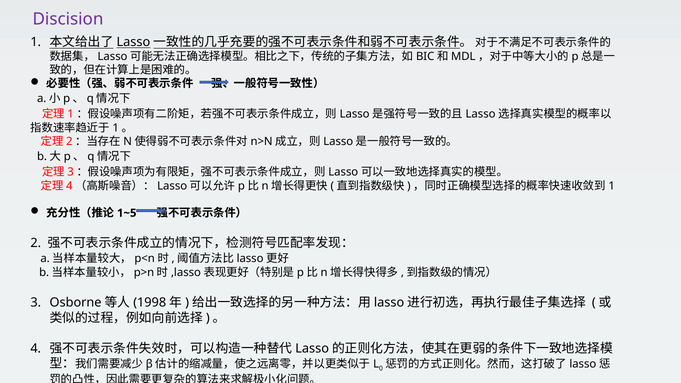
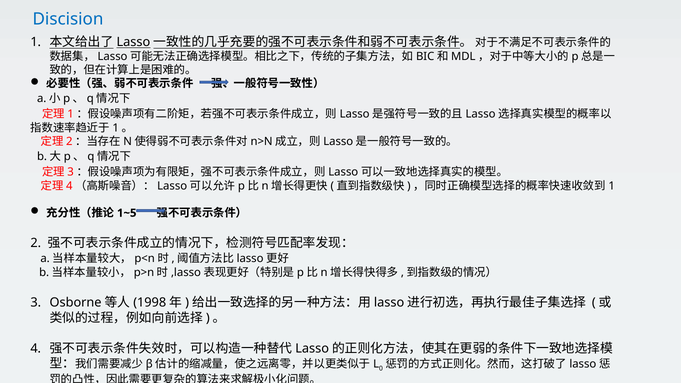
Discision colour: purple -> blue
